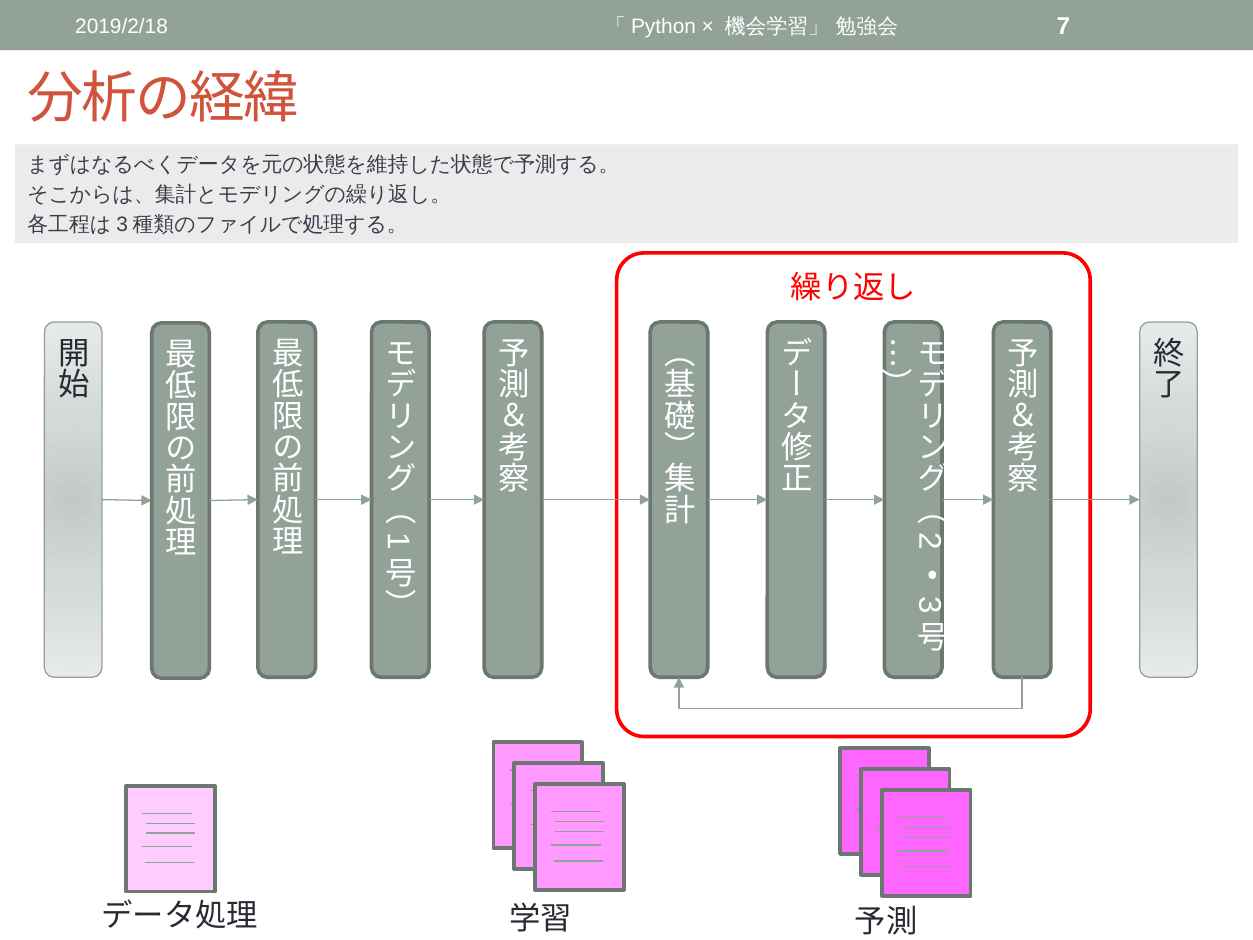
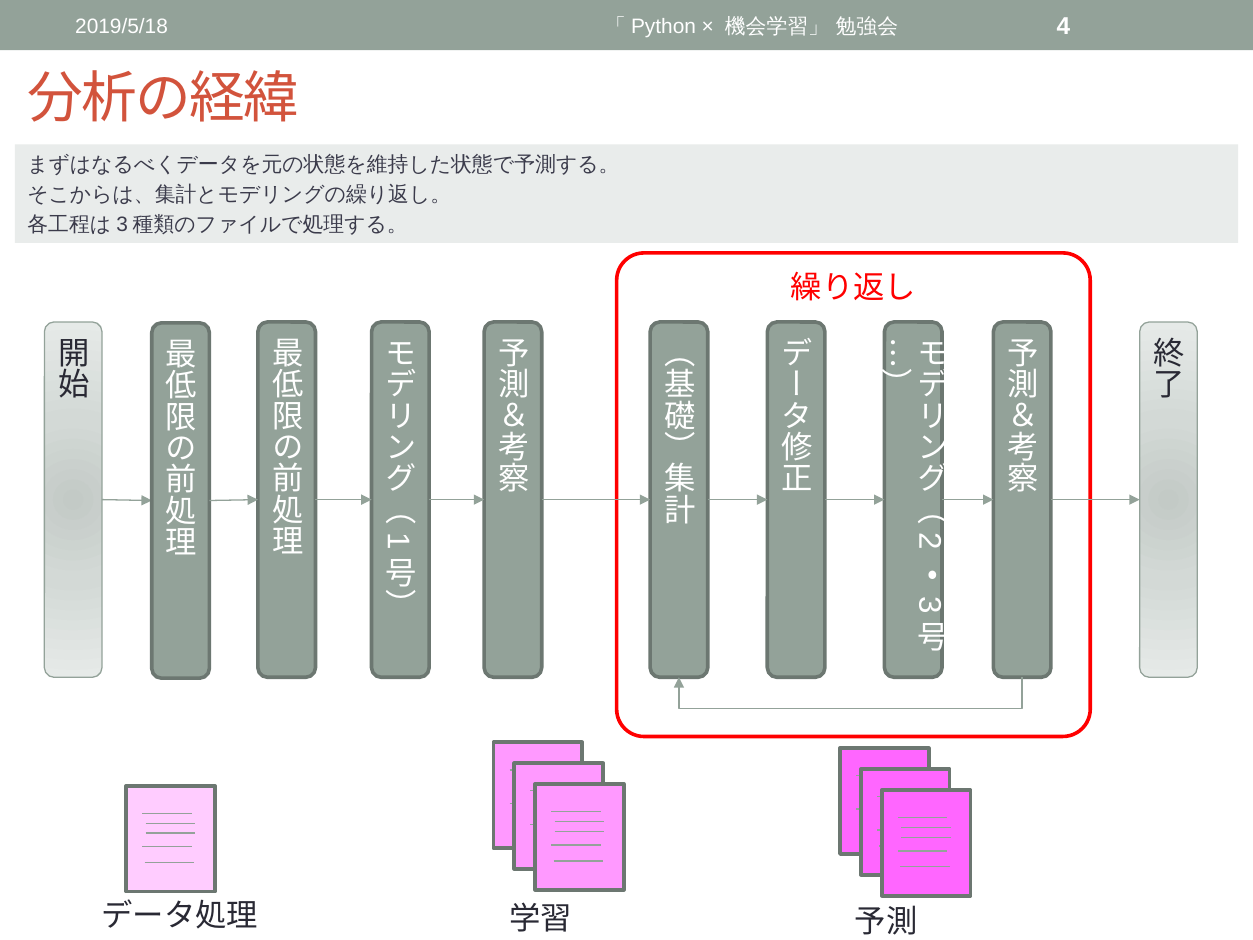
2019/2/18: 2019/2/18 -> 2019/5/18
7: 7 -> 4
